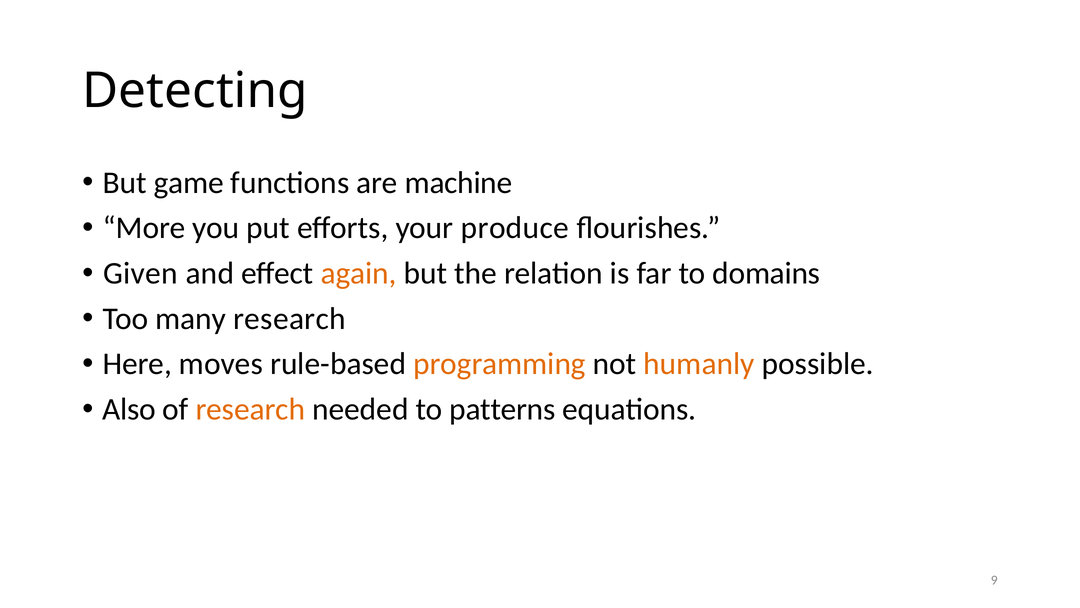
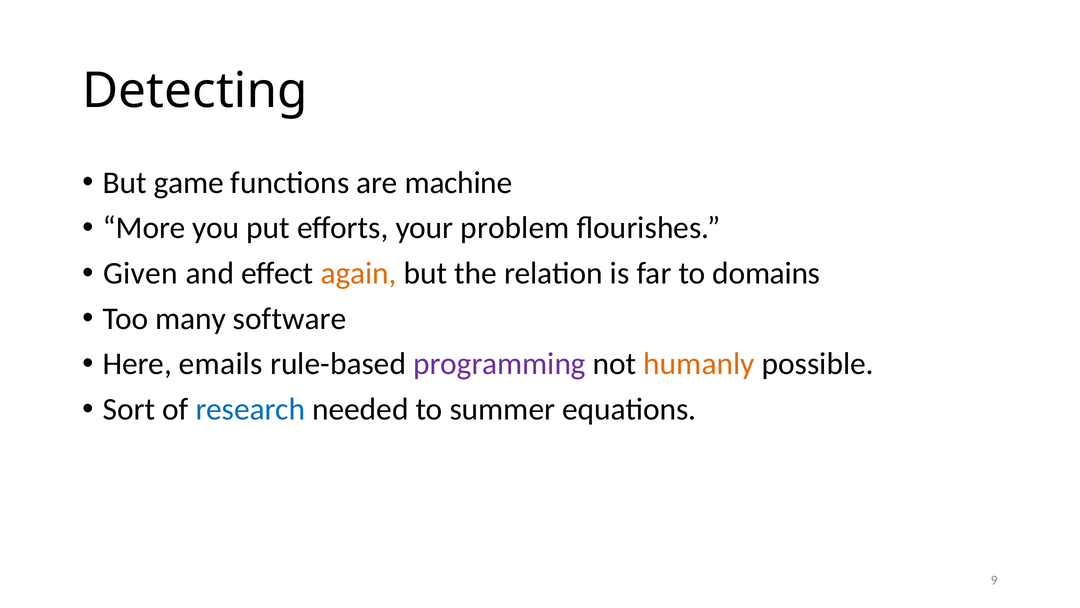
produce: produce -> problem
many research: research -> software
moves: moves -> emails
programming colour: orange -> purple
Also: Also -> Sort
research at (250, 409) colour: orange -> blue
patterns: patterns -> summer
